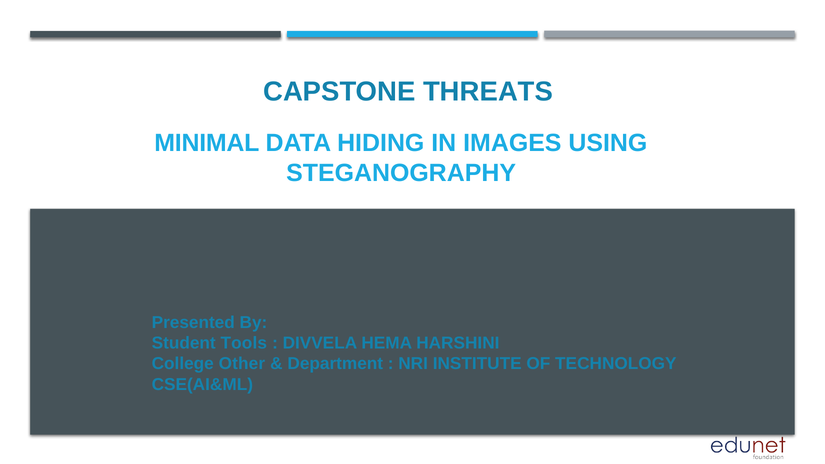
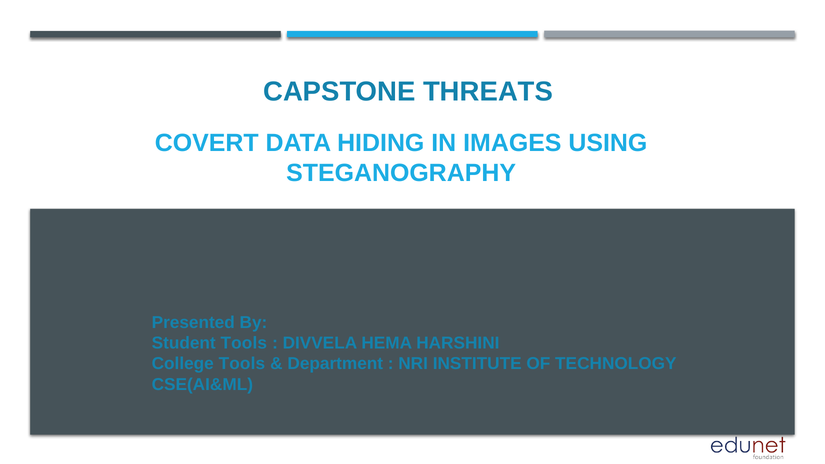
MINIMAL: MINIMAL -> COVERT
College Other: Other -> Tools
